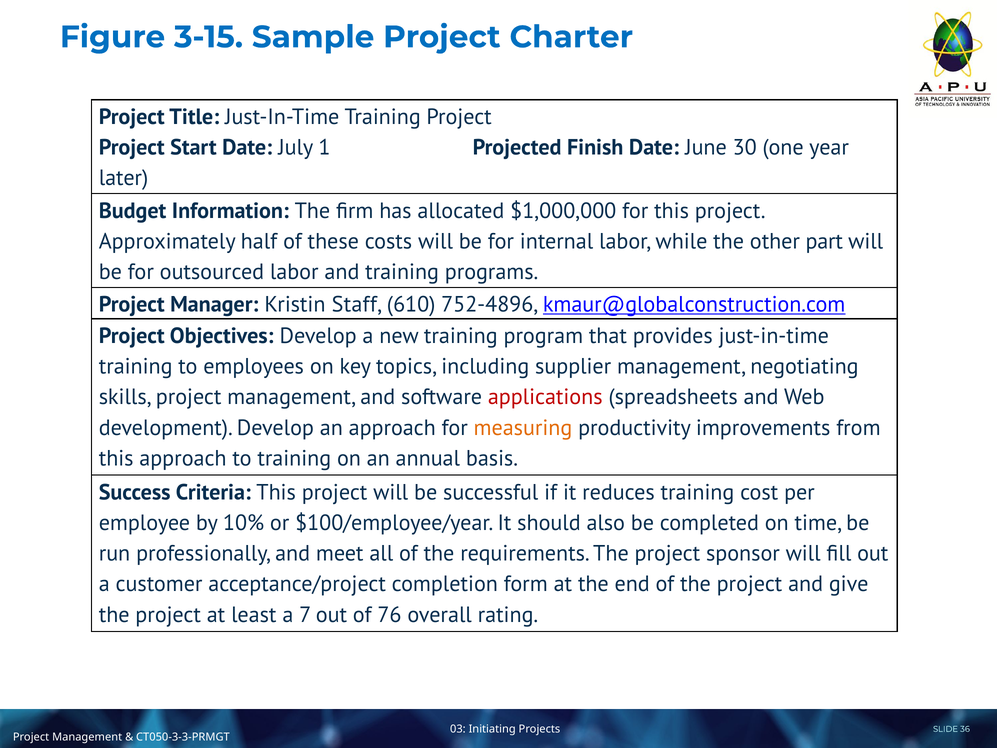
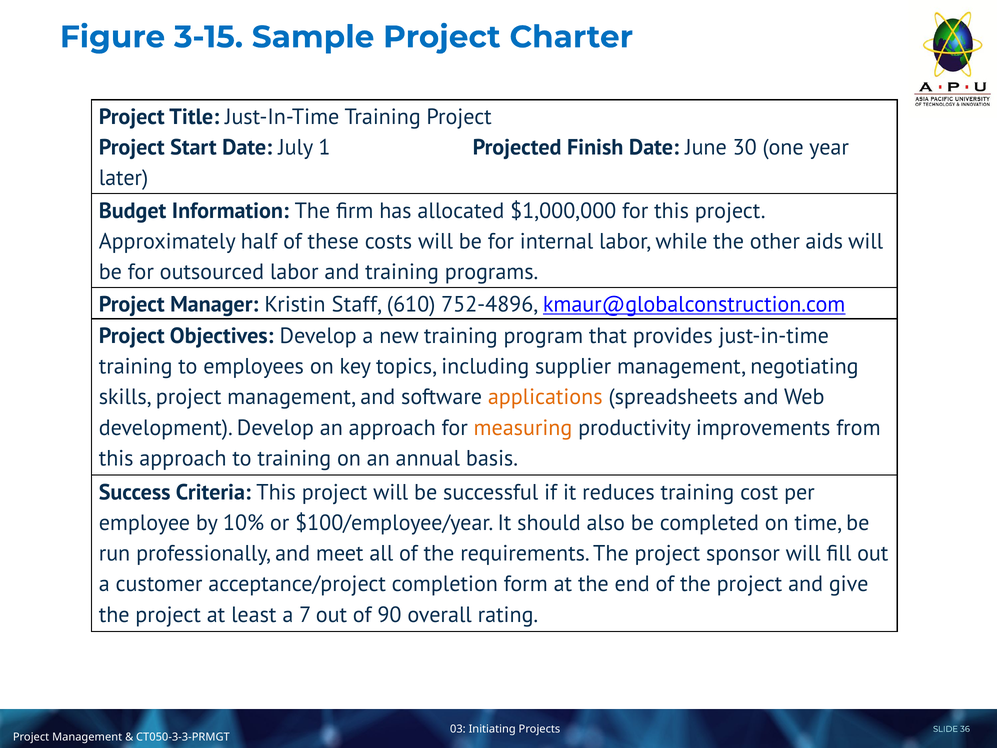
part: part -> aids
applications colour: red -> orange
76: 76 -> 90
